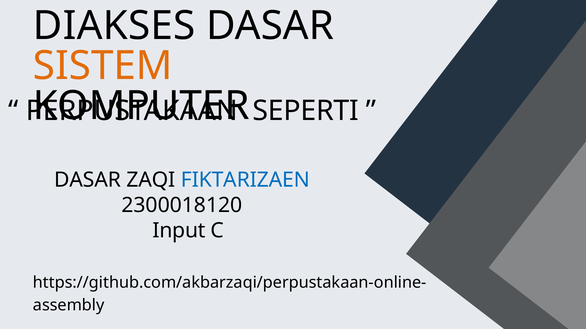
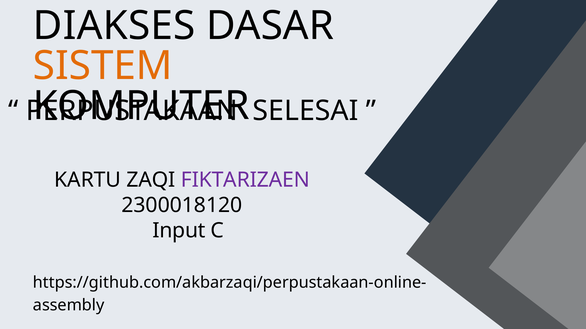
SEPERTI: SEPERTI -> SELESAI
DASAR at (88, 180): DASAR -> KARTU
FIKTARIZAEN colour: blue -> purple
